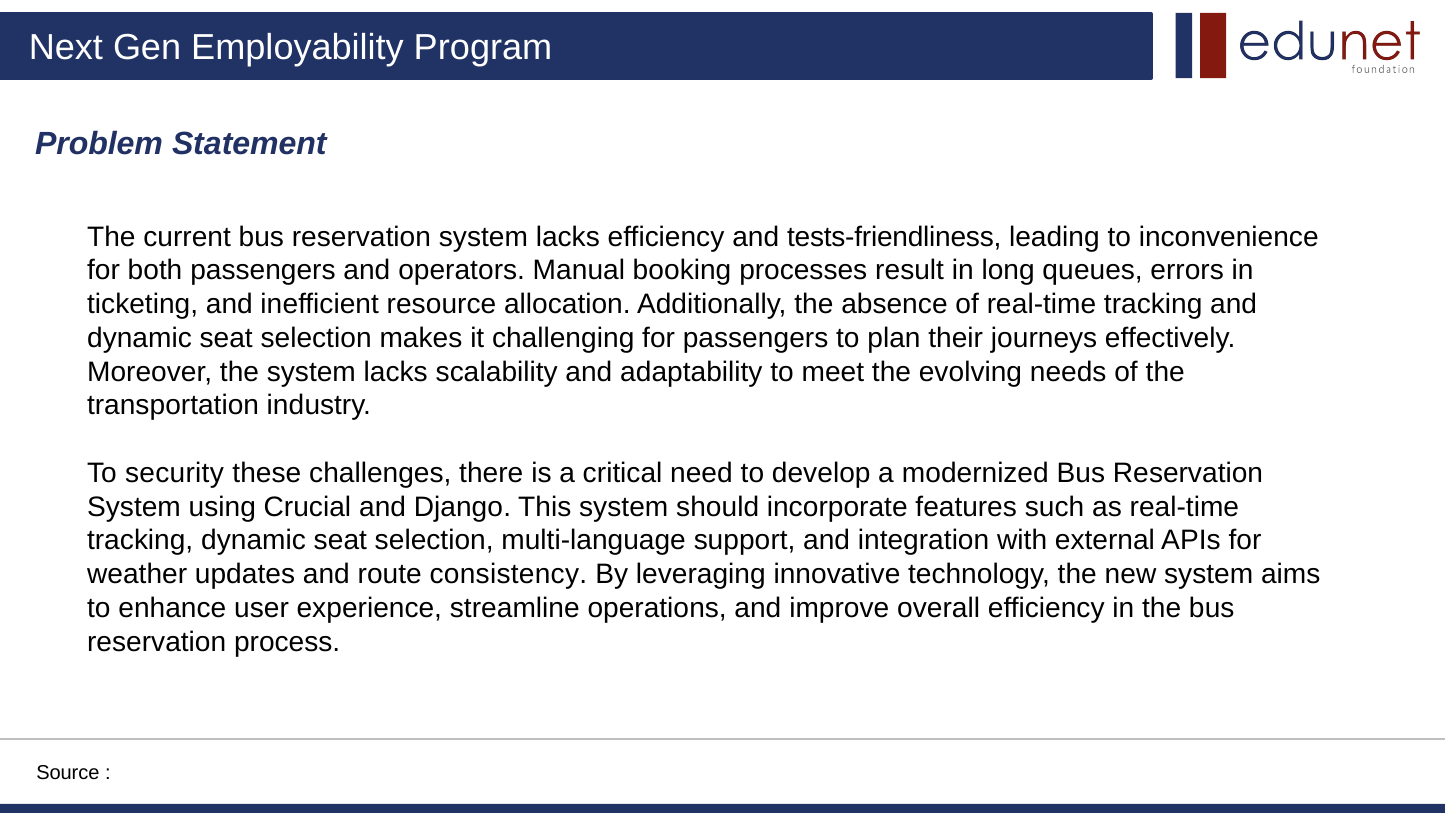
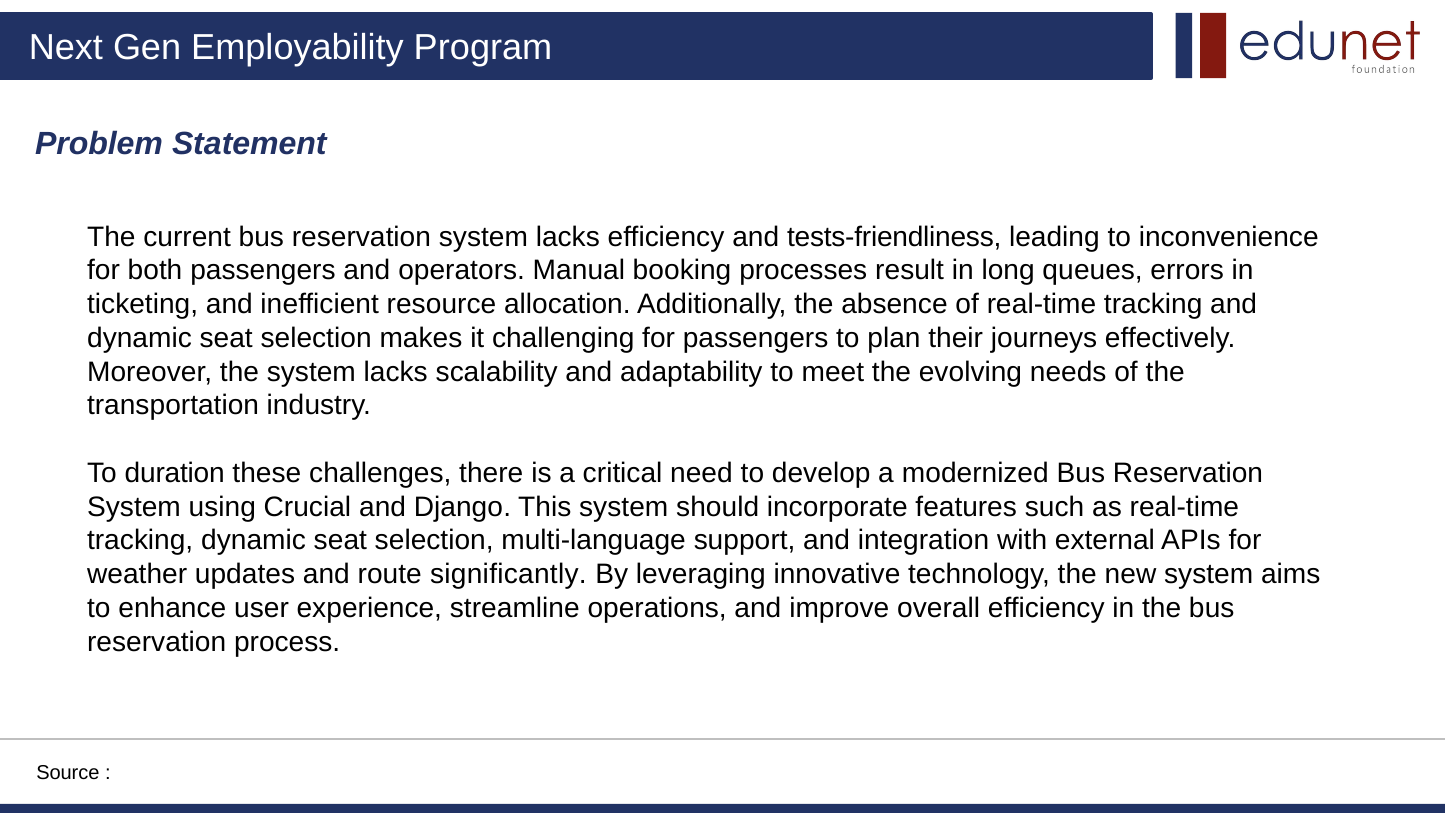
security: security -> duration
consistency: consistency -> significantly
